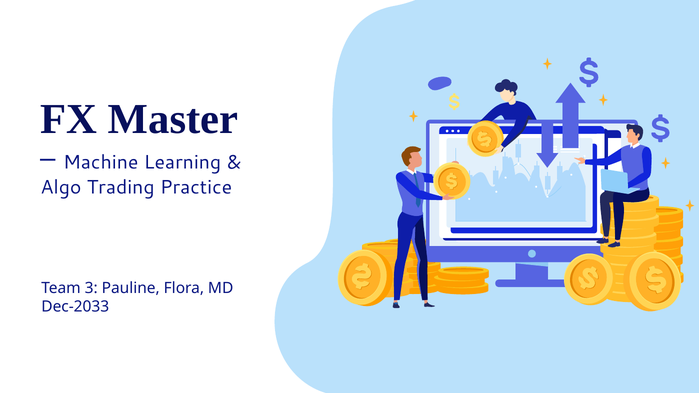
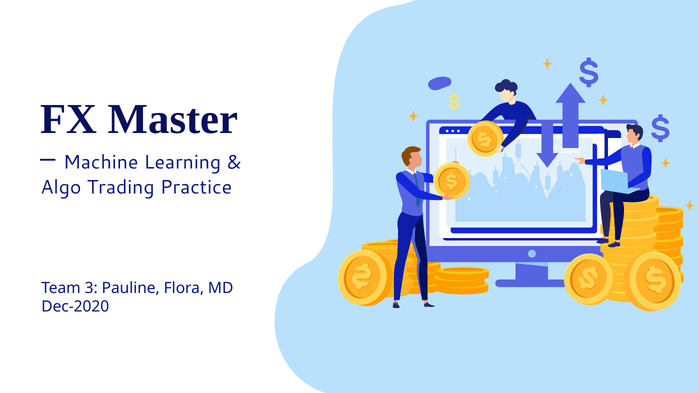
Dec-2033: Dec-2033 -> Dec-2020
